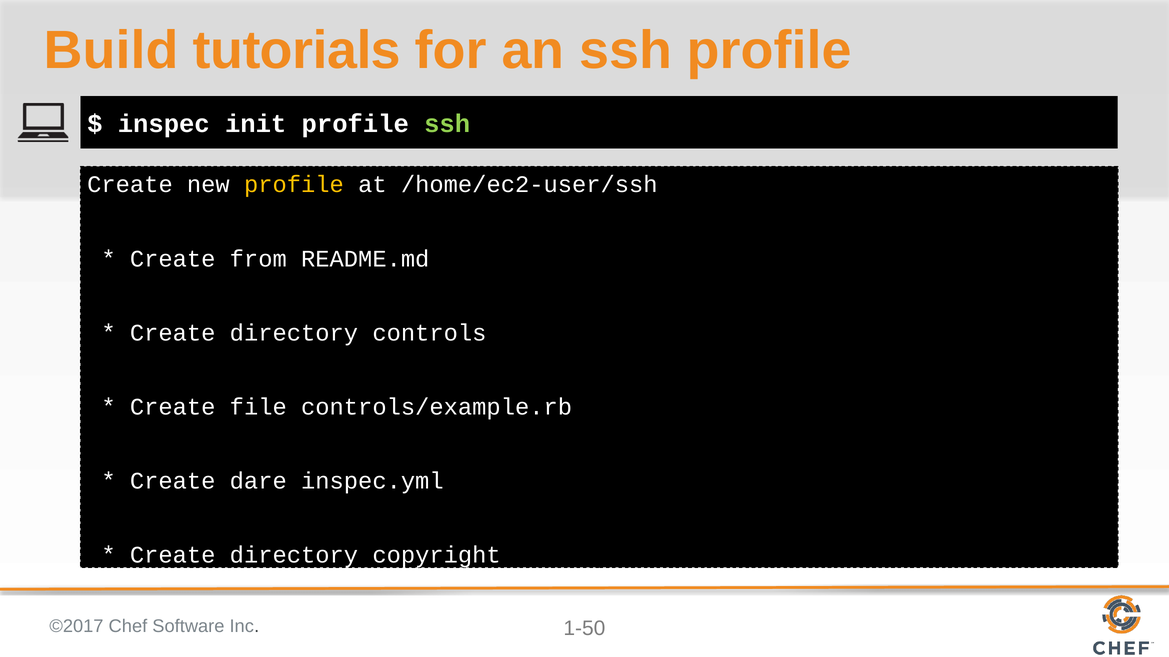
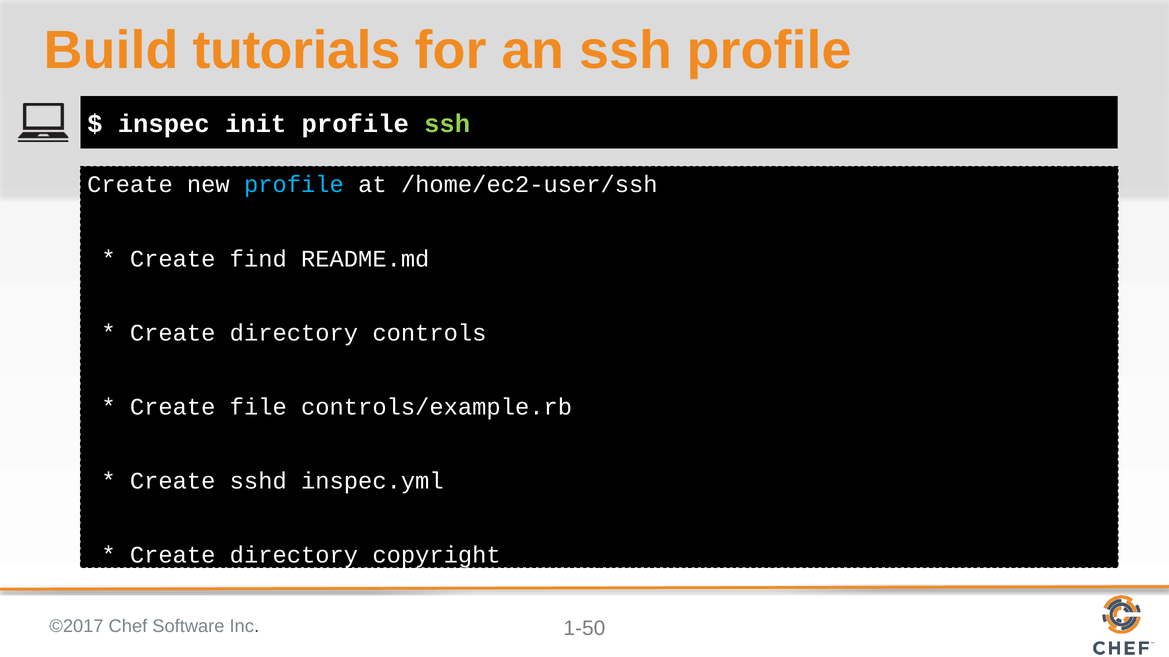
profile at (294, 185) colour: yellow -> light blue
from: from -> find
dare: dare -> sshd
